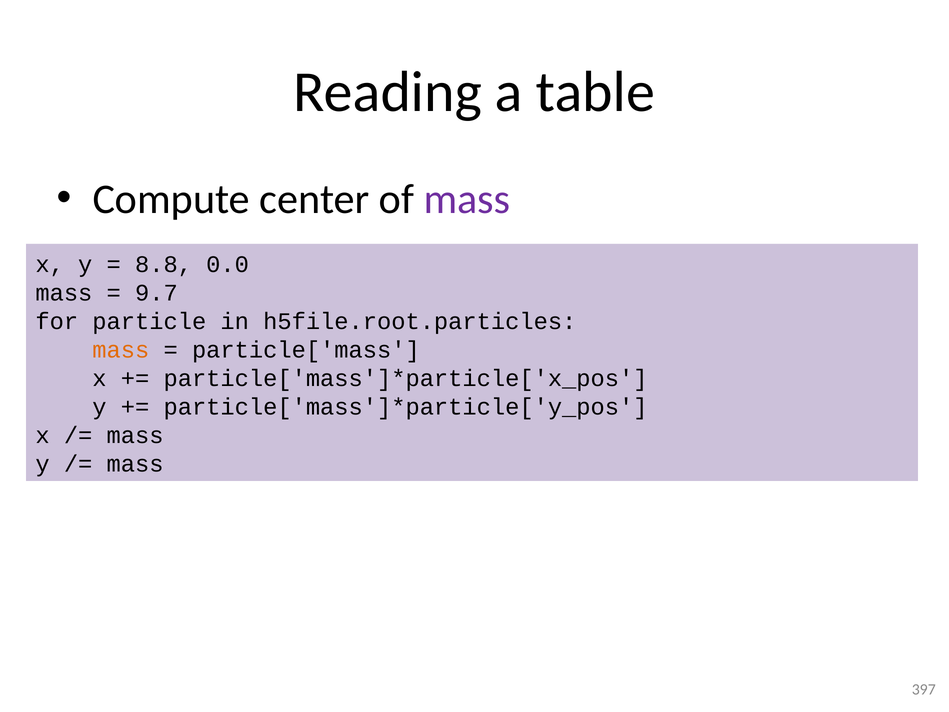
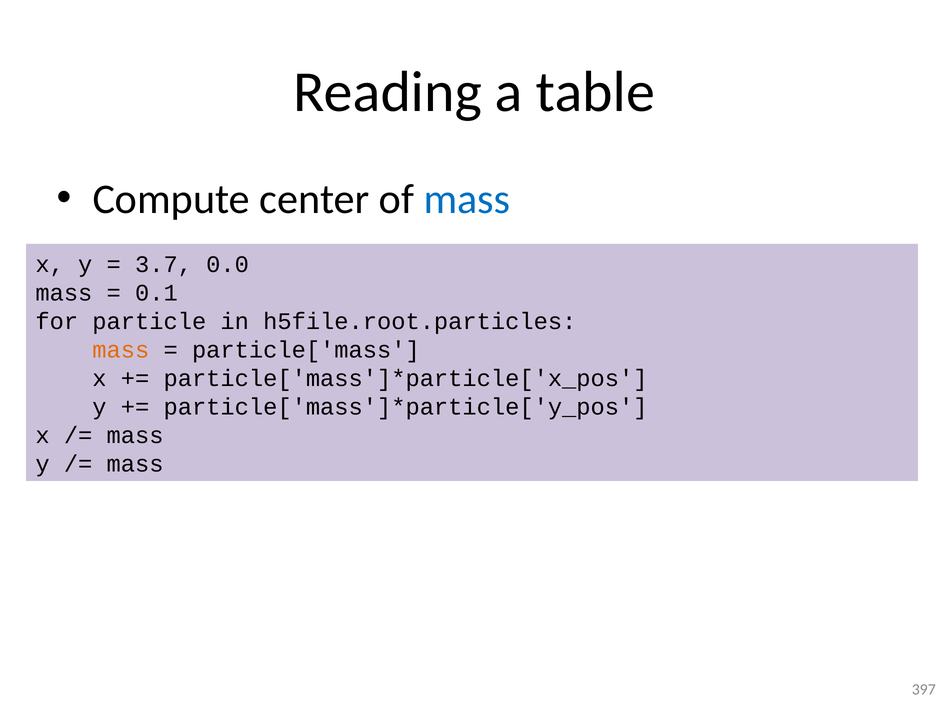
mass at (467, 199) colour: purple -> blue
8.8: 8.8 -> 3.7
9.7: 9.7 -> 0.1
